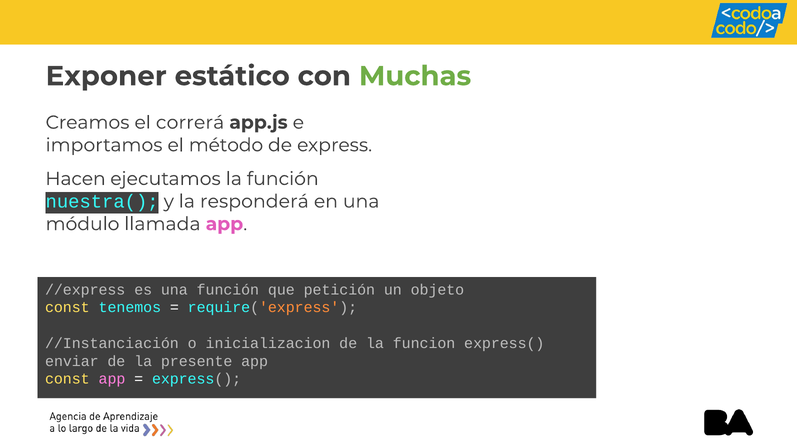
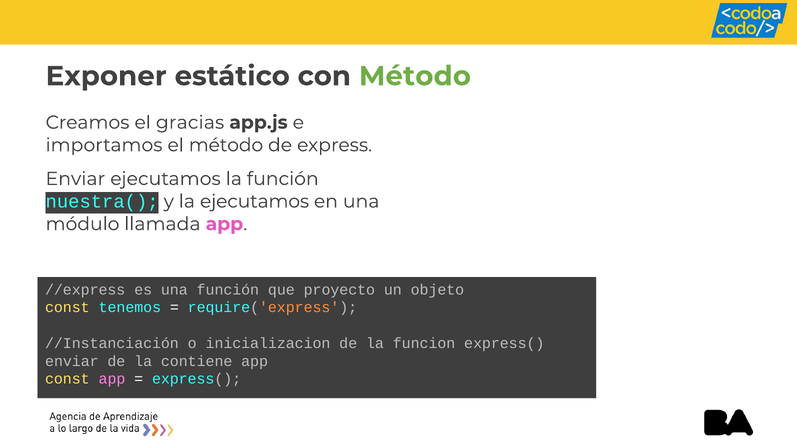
con Muchas: Muchas -> Método
correrá: correrá -> gracias
Hacen at (75, 179): Hacen -> Enviar
la responderá: responderá -> ejecutamos
petición: petición -> proyecto
presente: presente -> contiene
